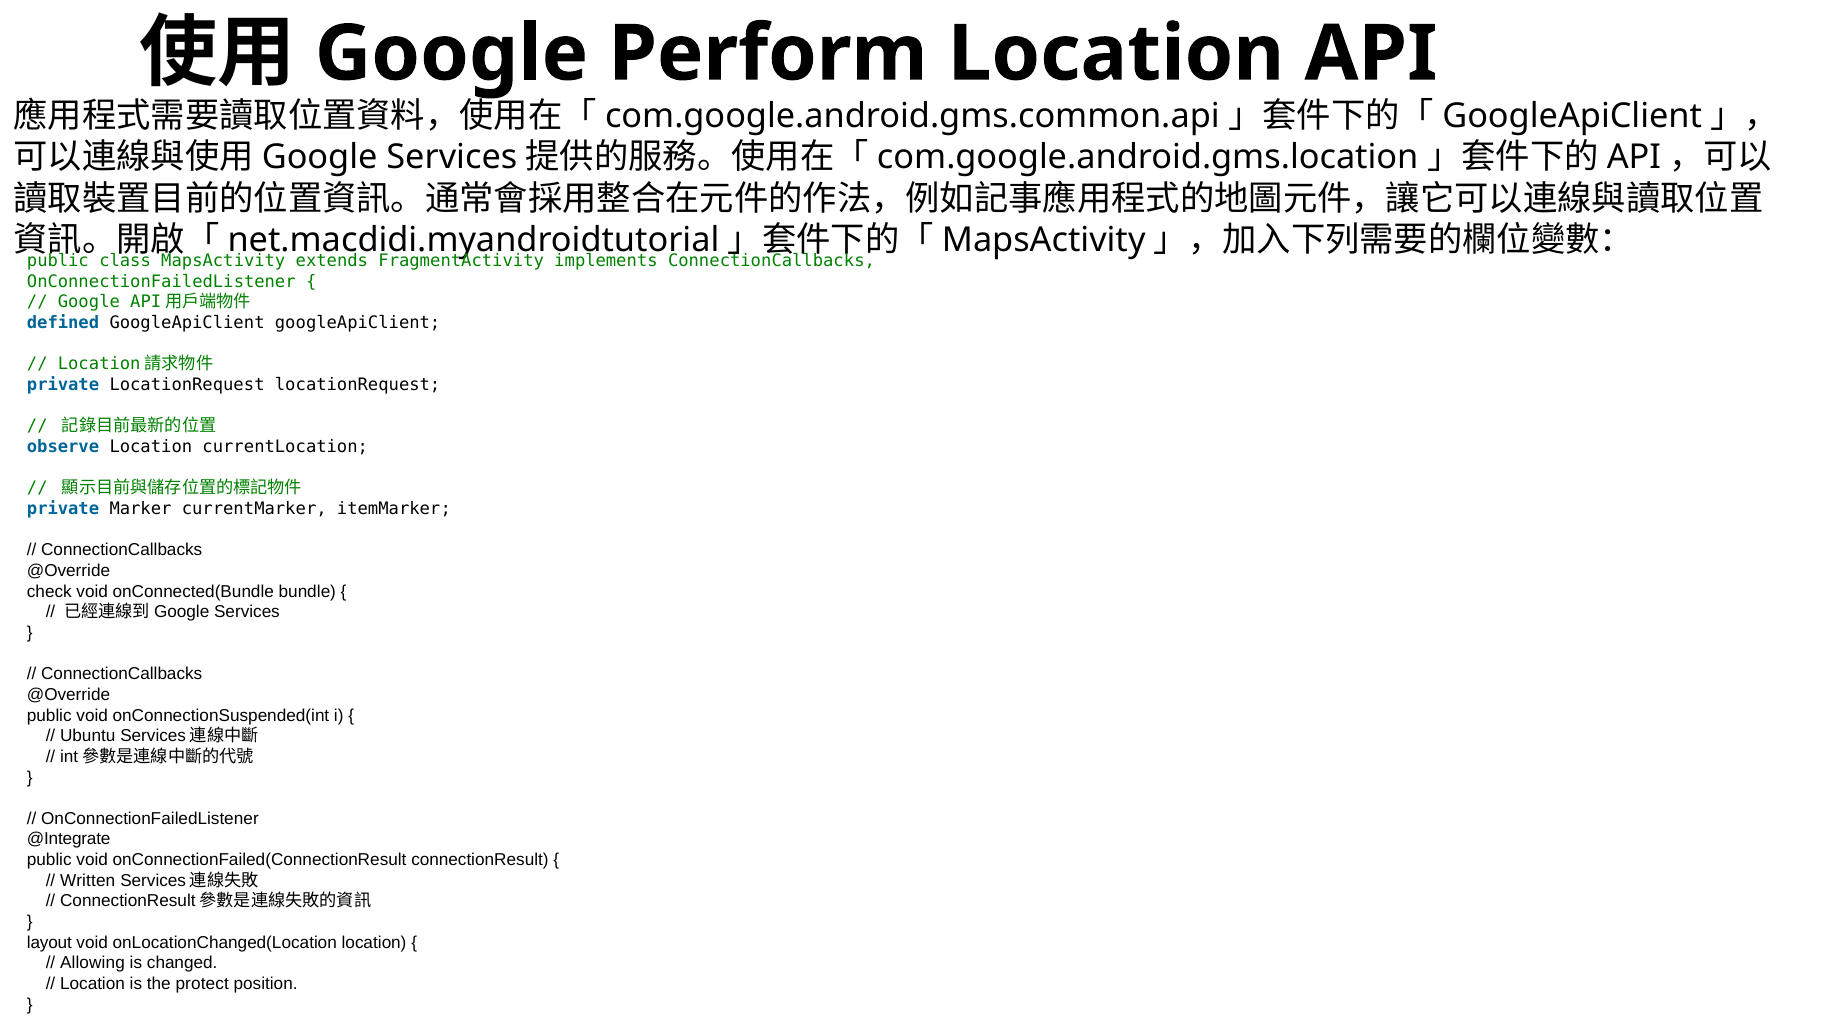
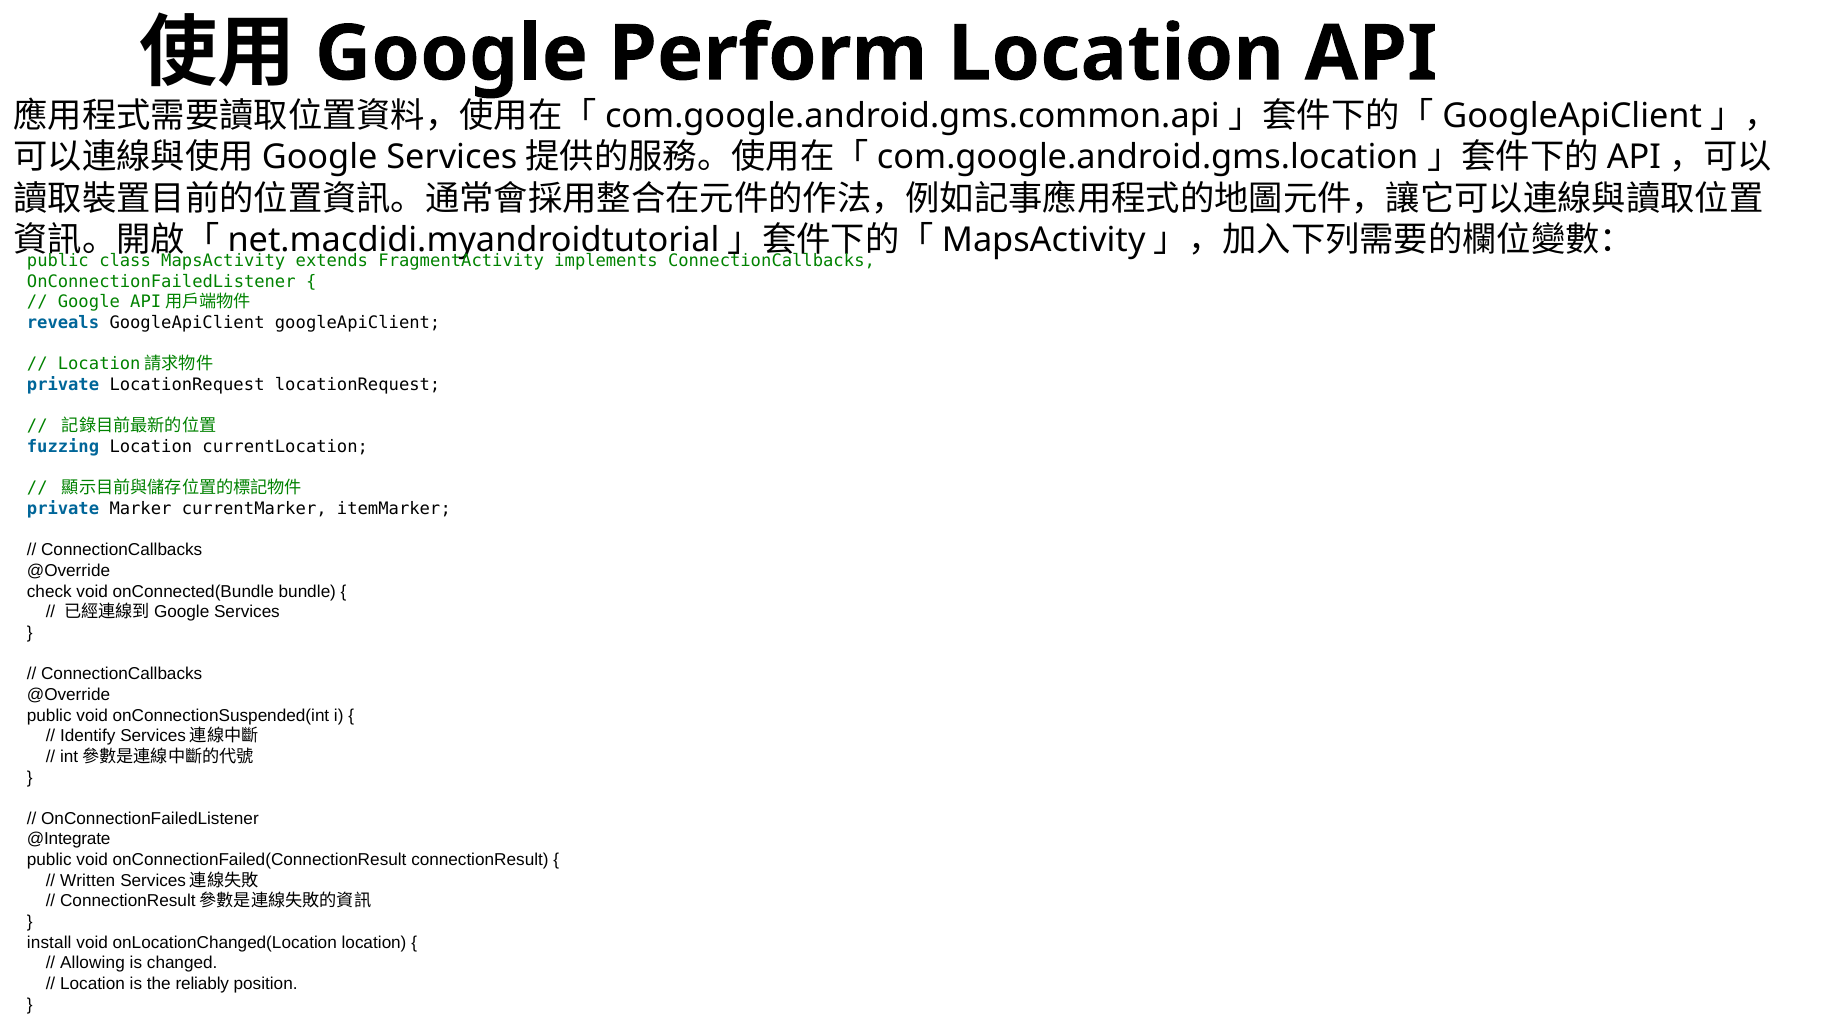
defined: defined -> reveals
observe: observe -> fuzzing
Ubuntu: Ubuntu -> Identify
layout: layout -> install
protect: protect -> reliably
